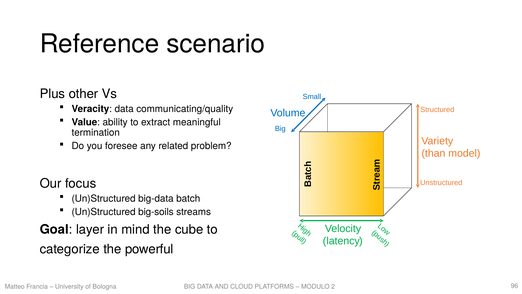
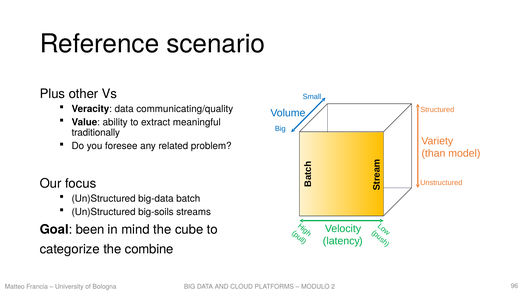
termination: termination -> traditionally
layer: layer -> been
powerful: powerful -> combine
